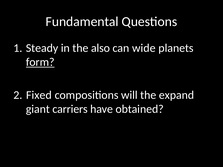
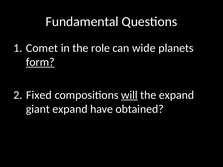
Steady: Steady -> Comet
also: also -> role
will underline: none -> present
giant carriers: carriers -> expand
